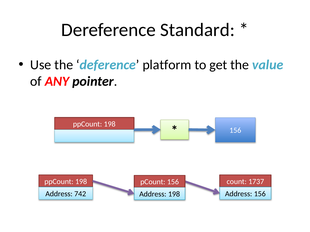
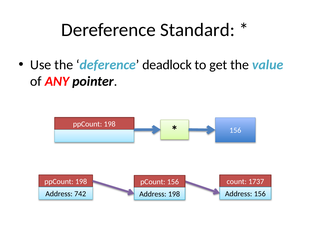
platform: platform -> deadlock
